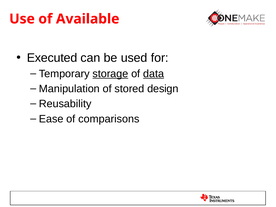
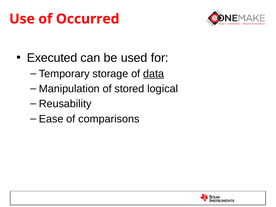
Available: Available -> Occurred
storage underline: present -> none
design: design -> logical
